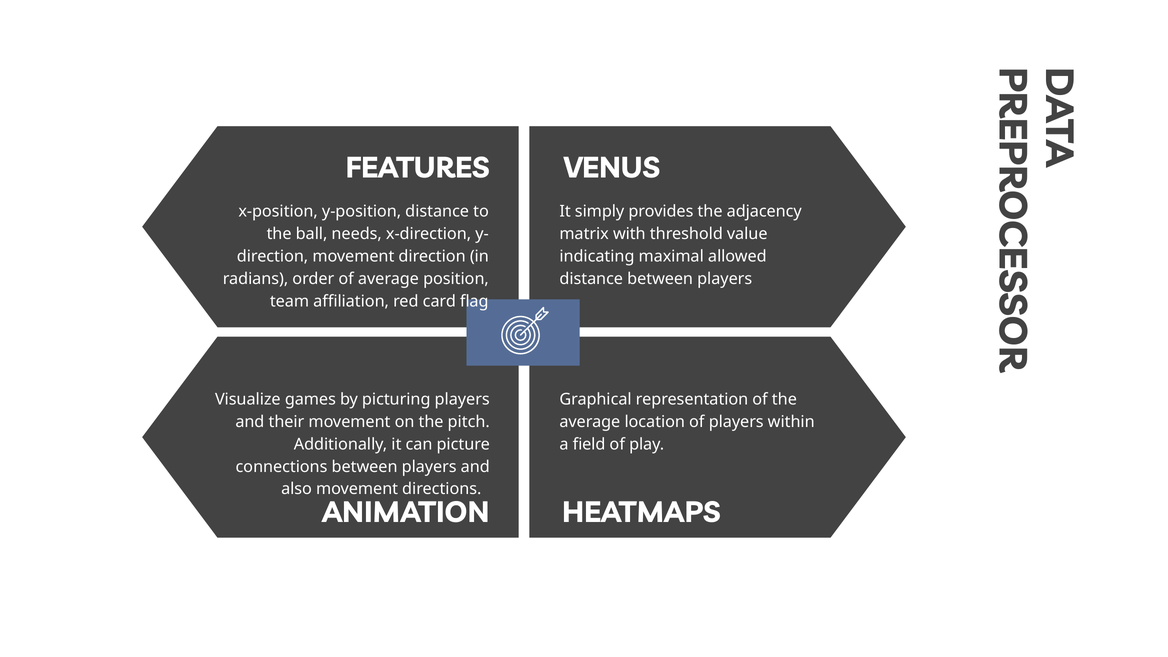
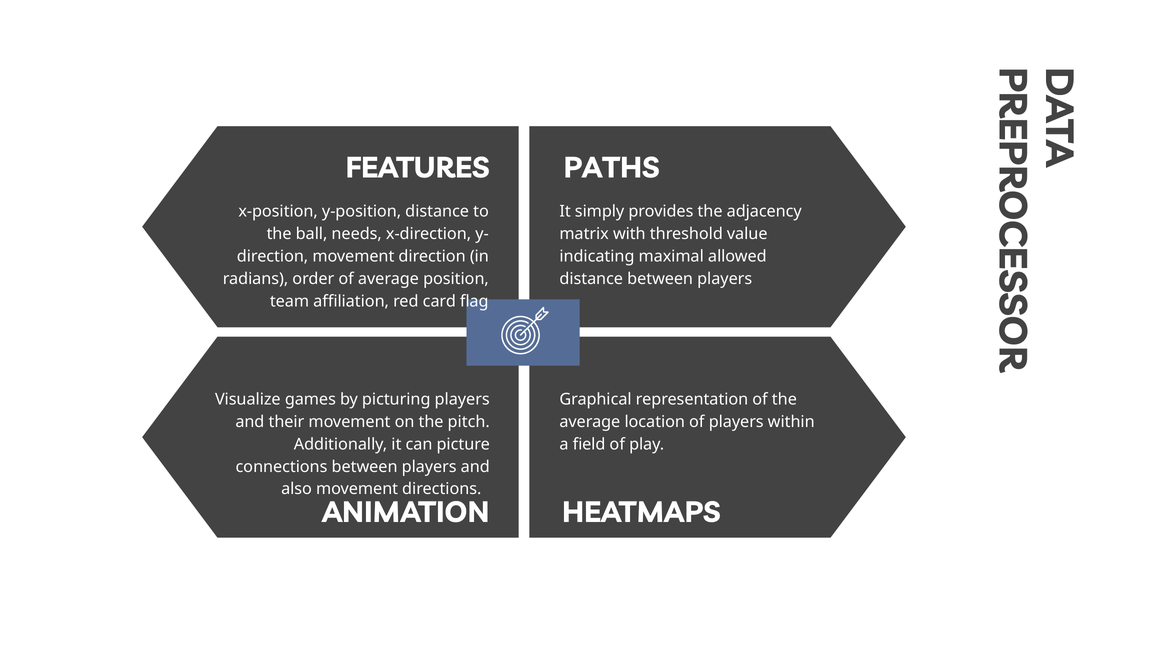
VENUS: VENUS -> PATHS
